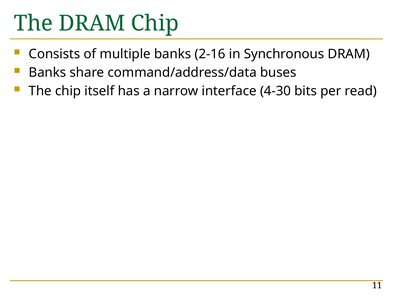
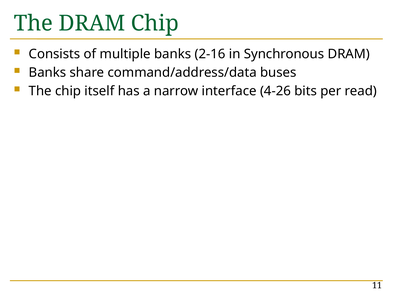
4-30: 4-30 -> 4-26
